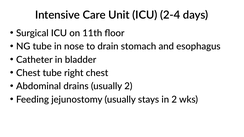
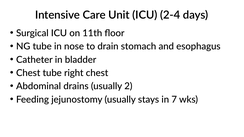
in 2: 2 -> 7
